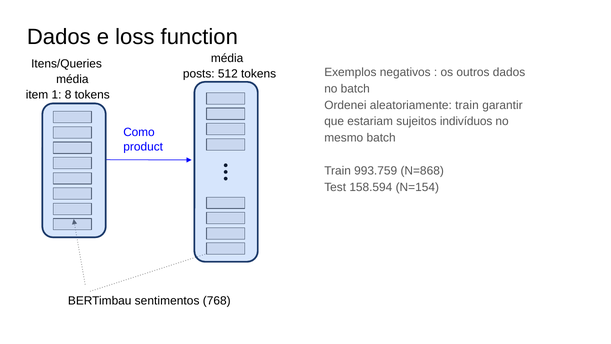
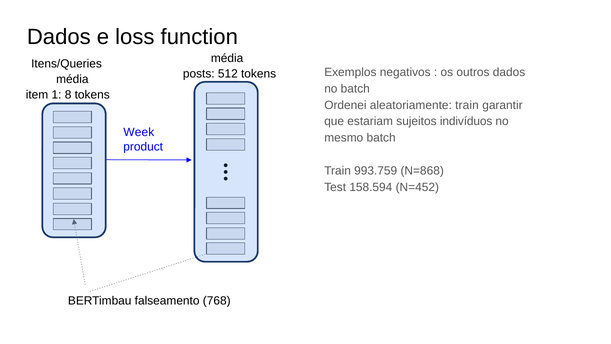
Como: Como -> Week
N=154: N=154 -> N=452
sentimentos: sentimentos -> falseamento
